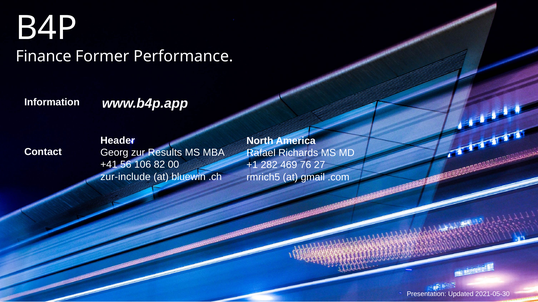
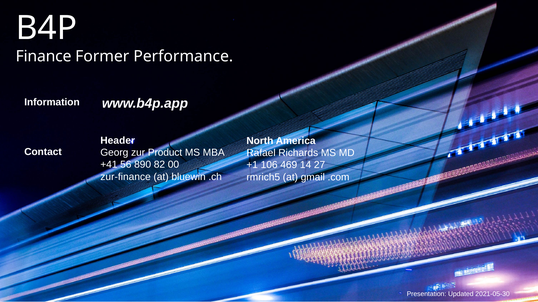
Results: Results -> Product
106: 106 -> 890
282: 282 -> 106
76: 76 -> 14
zur-include: zur-include -> zur-finance
